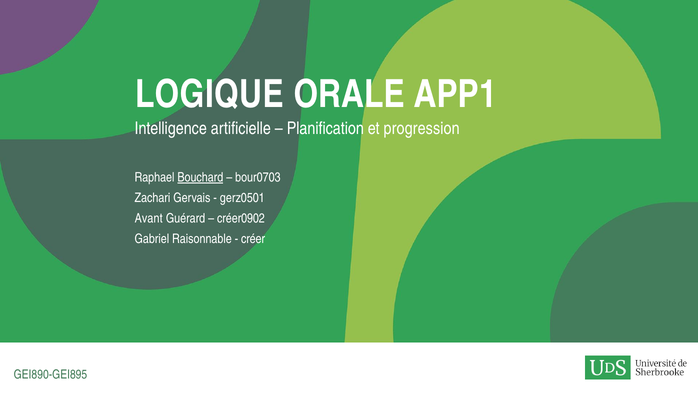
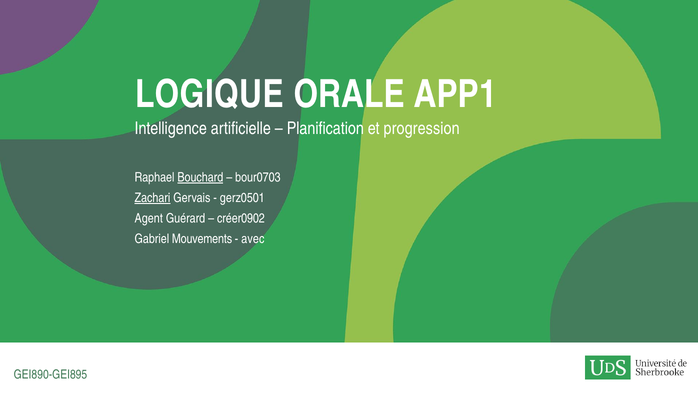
Zachari underline: none -> present
Avant: Avant -> Agent
Raisonnable: Raisonnable -> Mouvements
créer: créer -> avec
